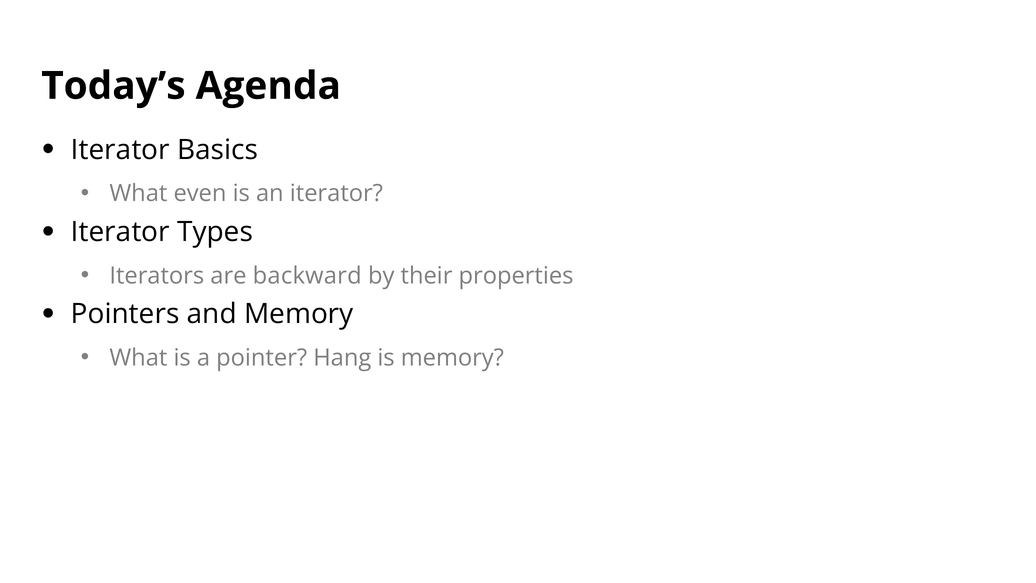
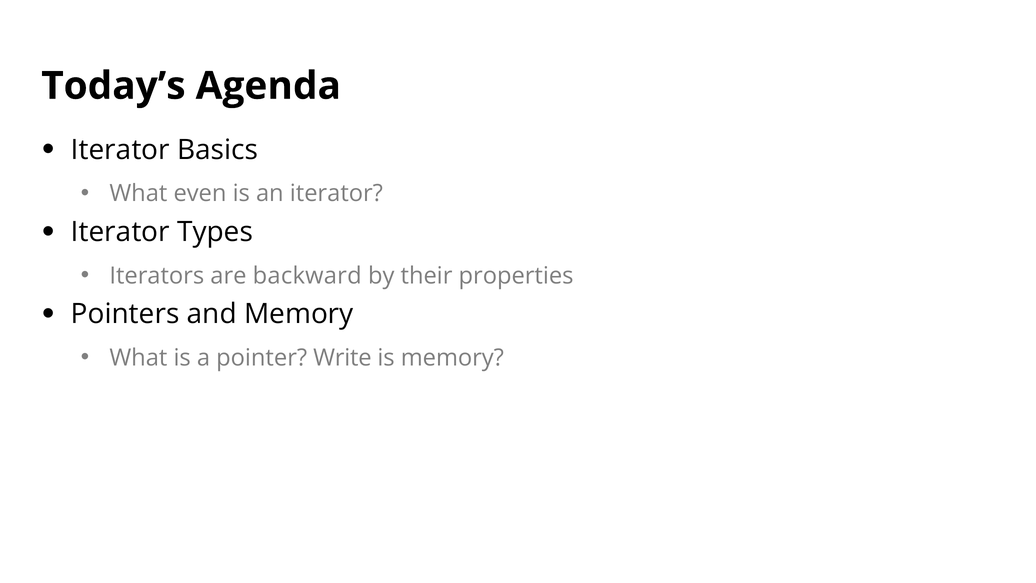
Hang: Hang -> Write
